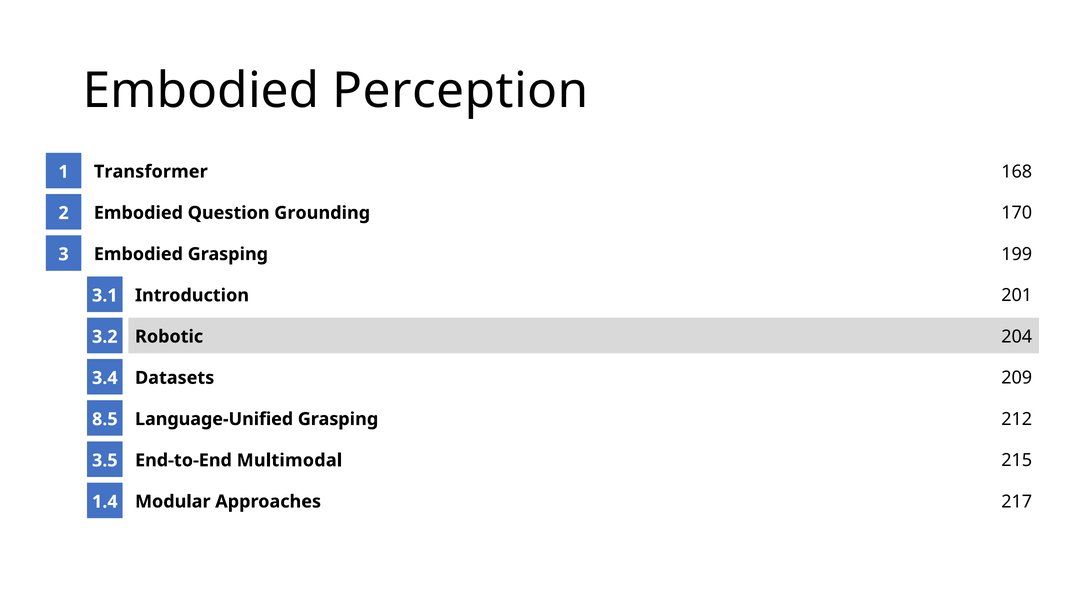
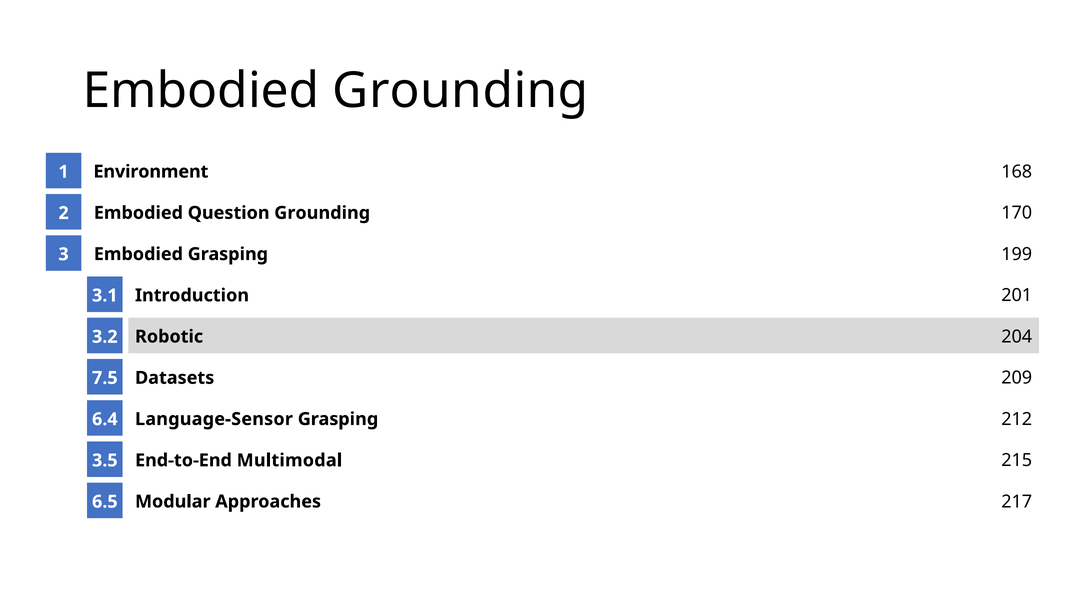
Embodied Perception: Perception -> Grounding
Transformer: Transformer -> Environment
3.4: 3.4 -> 7.5
Language-Unified: Language-Unified -> Language-Sensor
8.5: 8.5 -> 6.4
1.4: 1.4 -> 6.5
